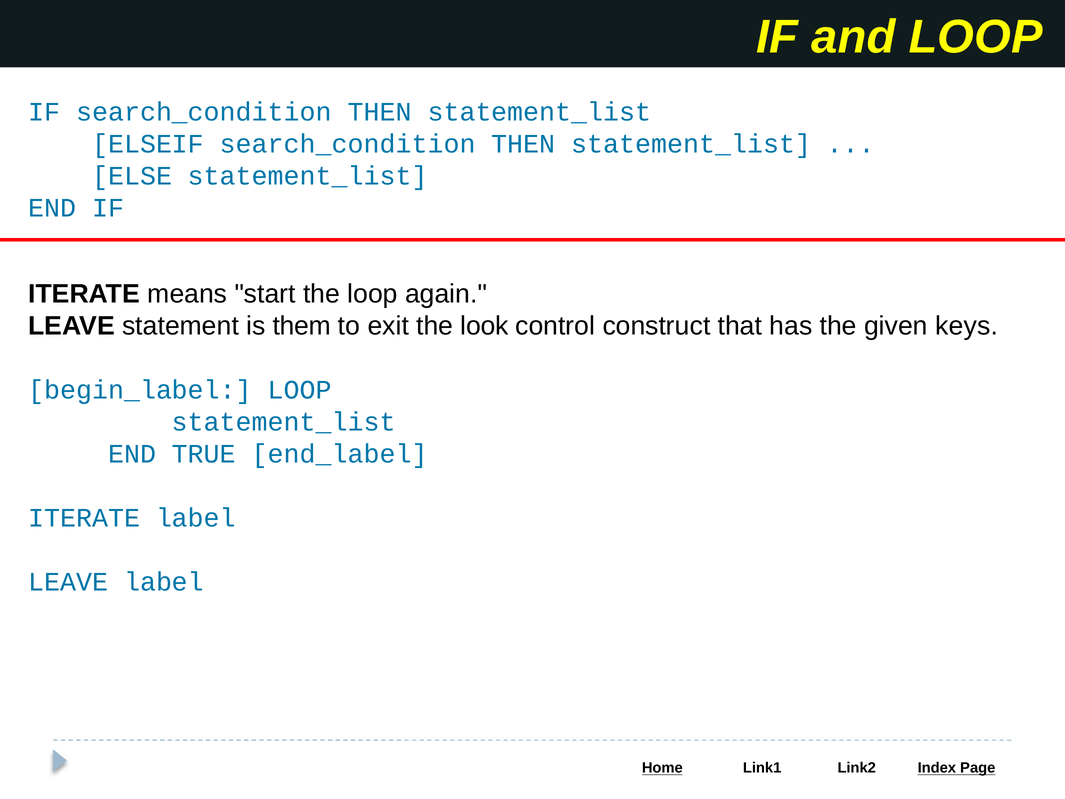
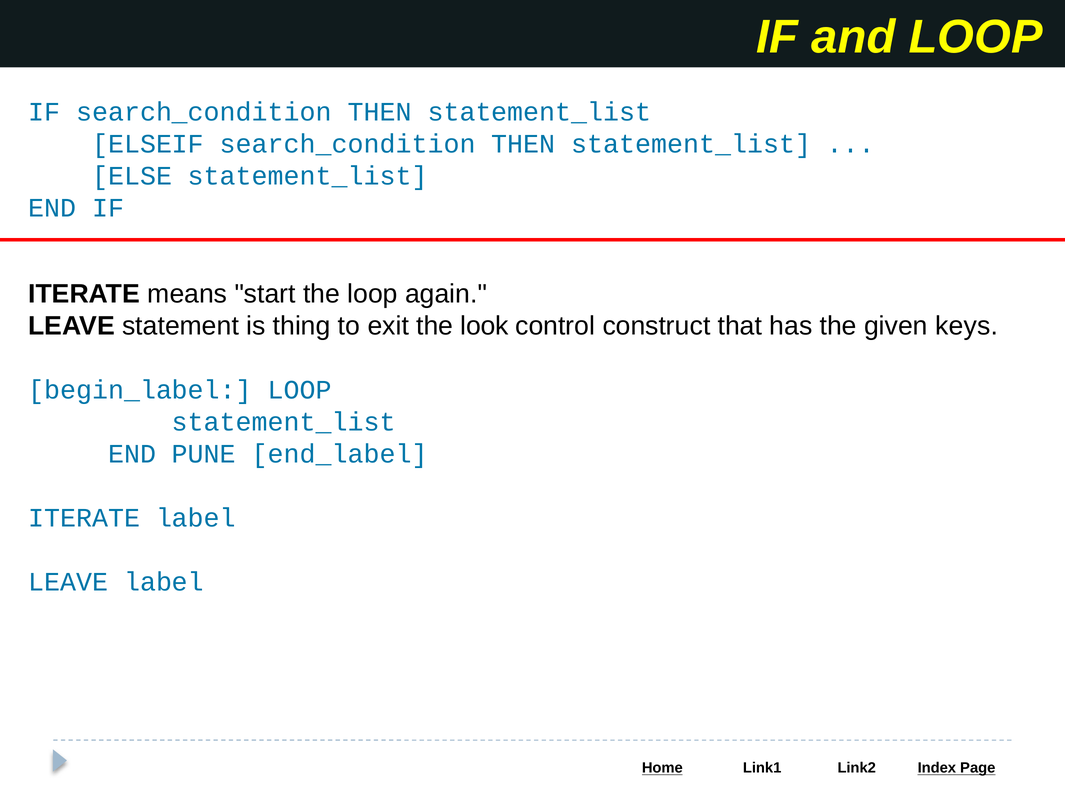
them: them -> thing
TRUE: TRUE -> PUNE
